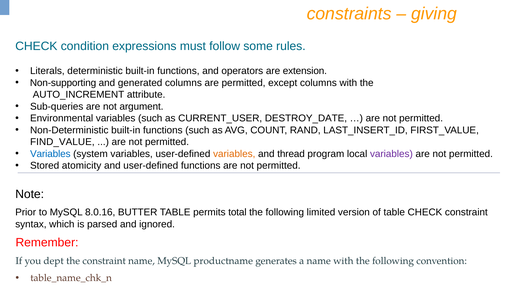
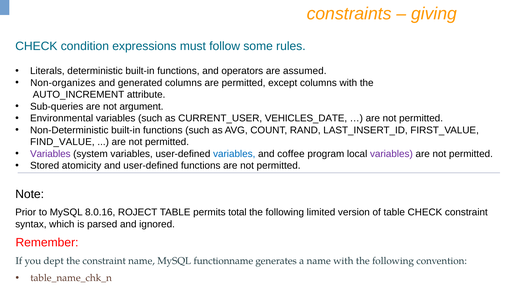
extension: extension -> assumed
Non-supporting: Non-supporting -> Non-organizes
DESTROY_DATE: DESTROY_DATE -> VEHICLES_DATE
Variables at (50, 154) colour: blue -> purple
variables at (234, 154) colour: orange -> blue
thread: thread -> coffee
BUTTER: BUTTER -> ROJECT
productname: productname -> functionname
